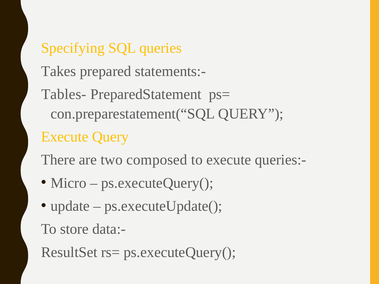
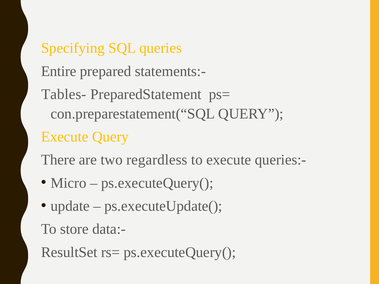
Takes: Takes -> Entire
composed: composed -> regardless
